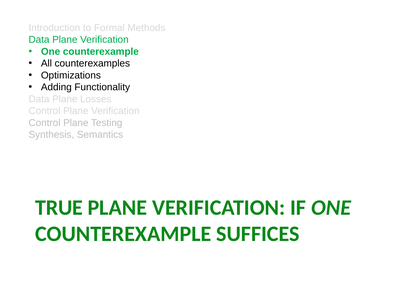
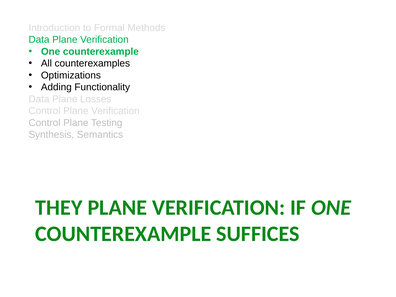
TRUE: TRUE -> THEY
